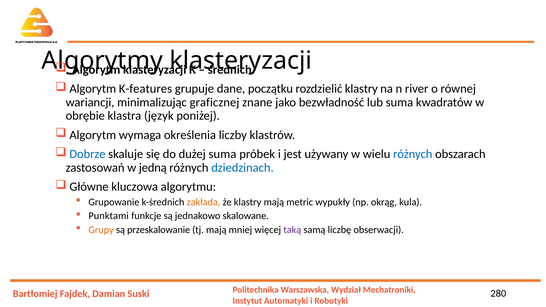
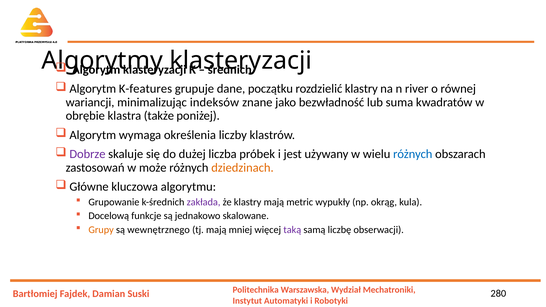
graficznej: graficznej -> indeksów
język: język -> także
Dobrze colour: blue -> purple
dużej suma: suma -> liczba
jedną: jedną -> może
dziedzinach colour: blue -> orange
zakłada colour: orange -> purple
Punktami: Punktami -> Docelową
przeskalowanie: przeskalowanie -> wewnętrznego
